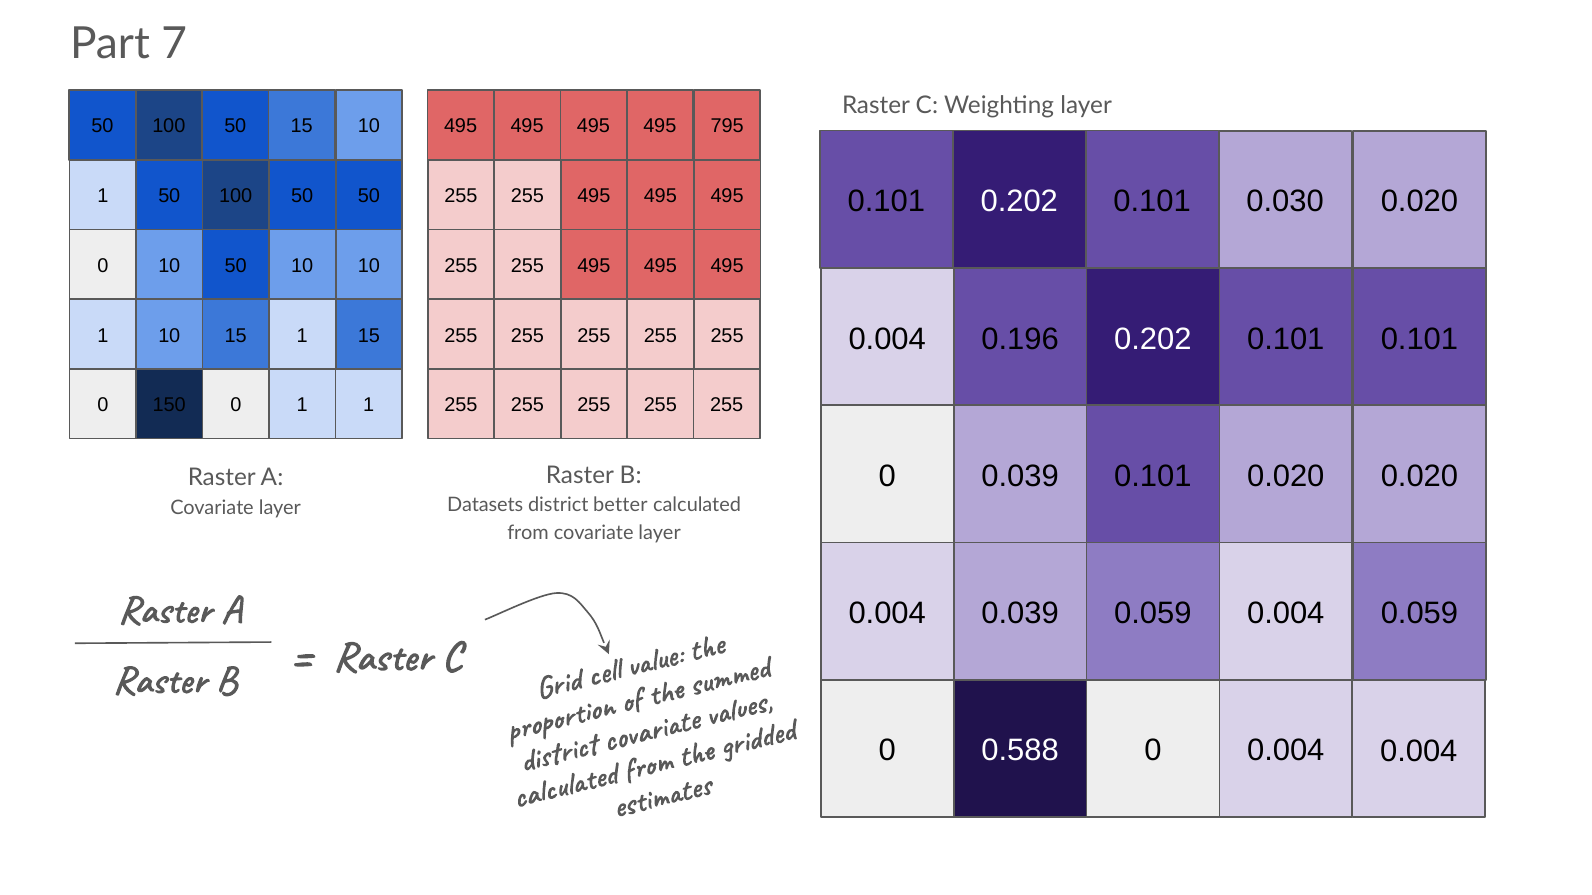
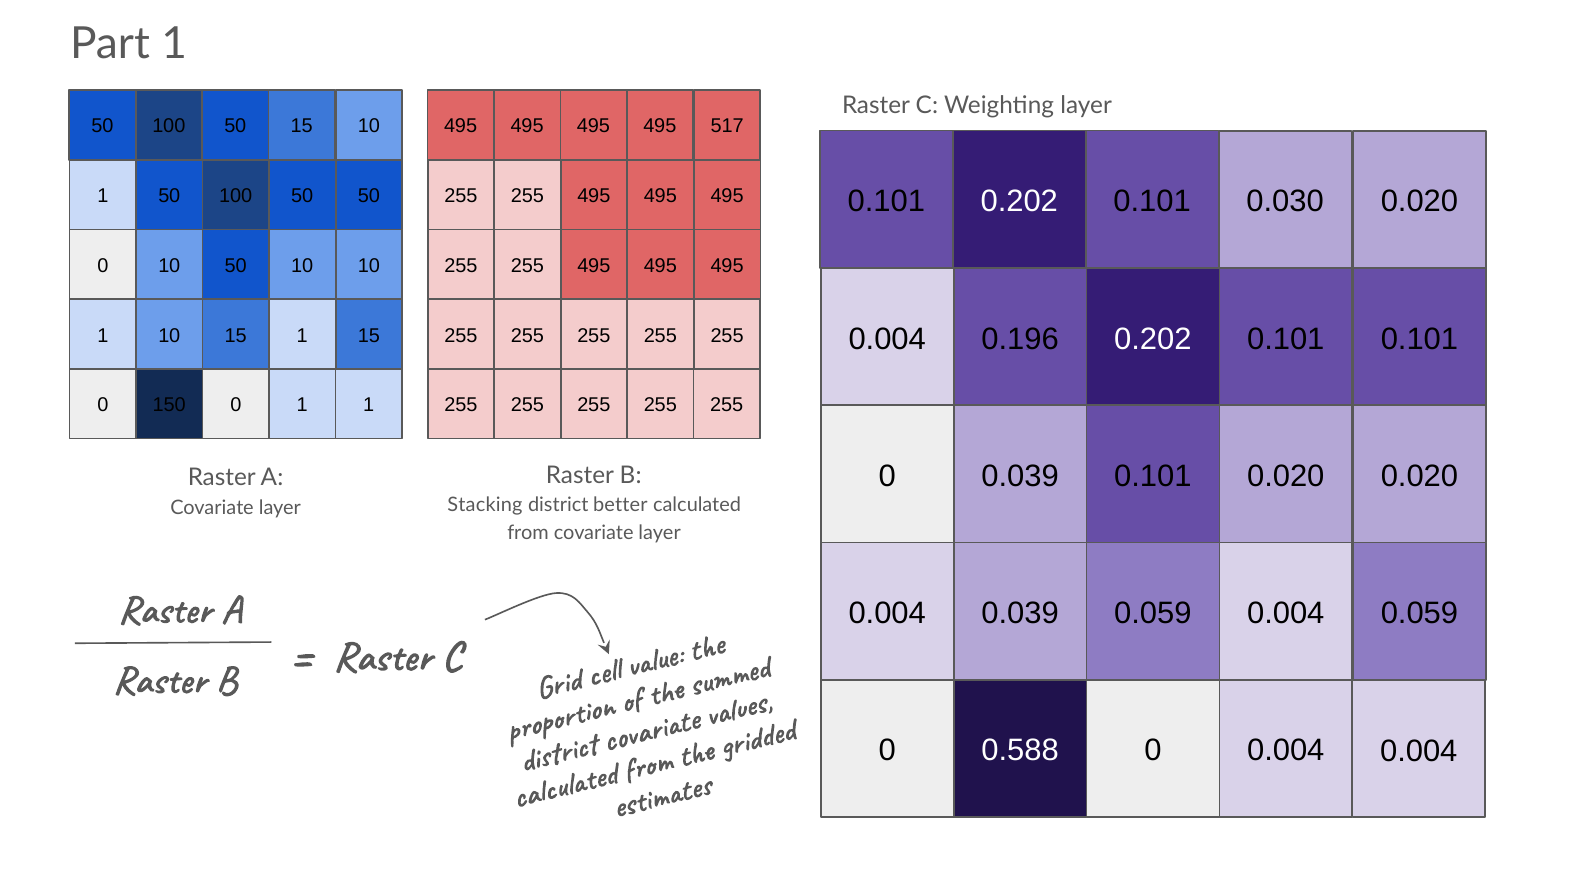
Part 7: 7 -> 1
795: 795 -> 517
Datasets: Datasets -> Stacking
